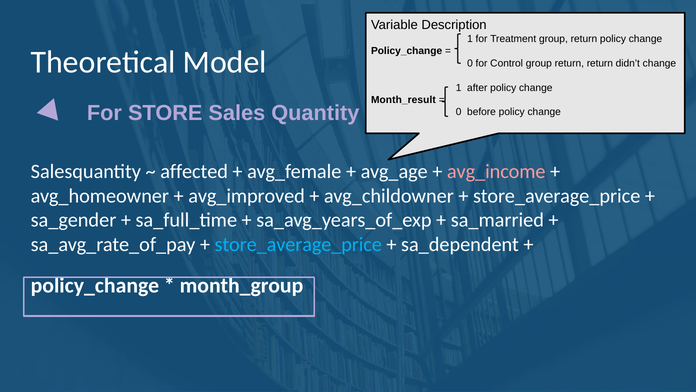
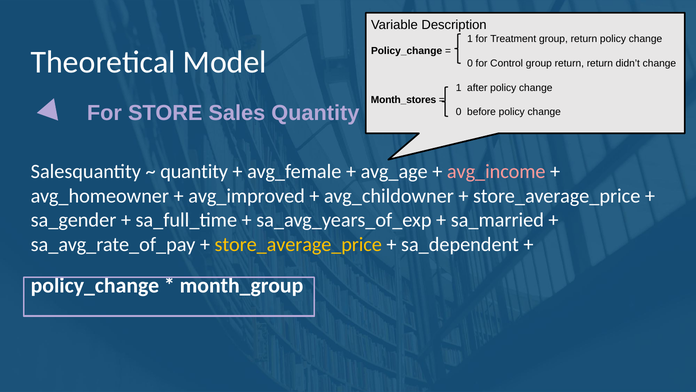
Month_result: Month_result -> Month_stores
affected at (194, 171): affected -> quantity
store_average_price at (298, 244) colour: light blue -> yellow
